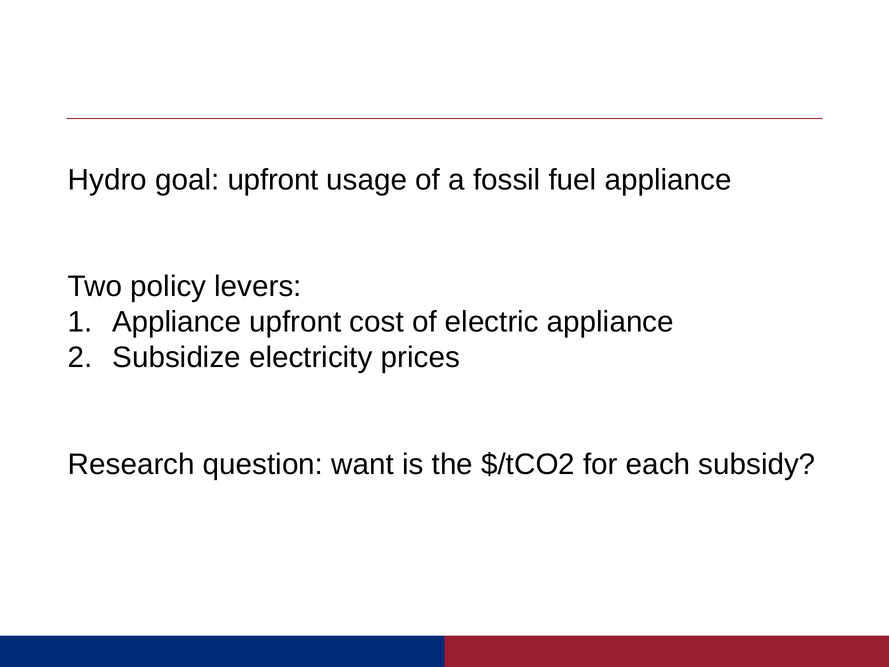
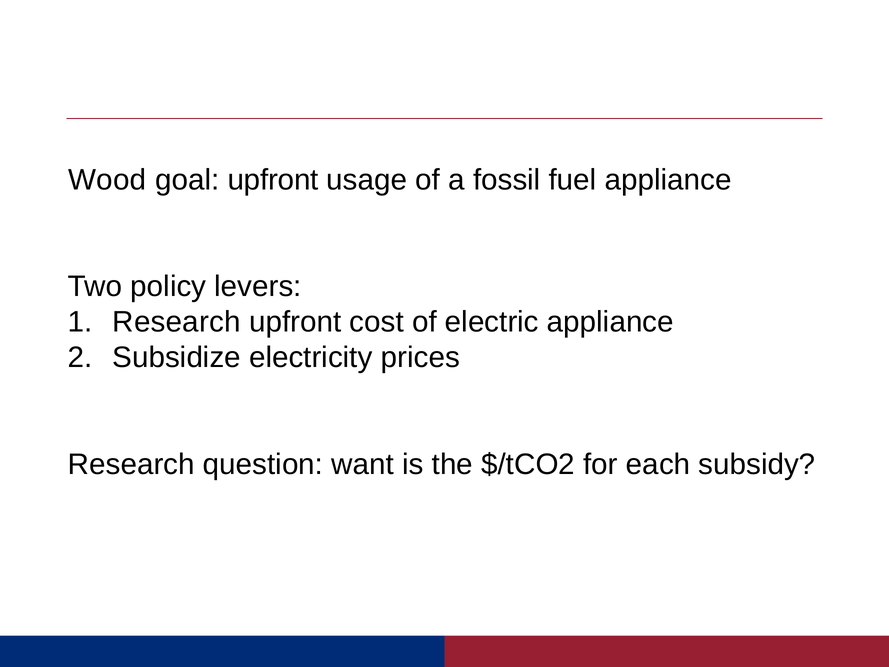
Hydro: Hydro -> Wood
Appliance at (177, 322): Appliance -> Research
